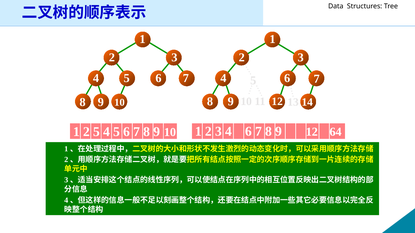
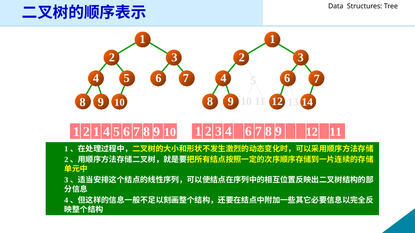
12 64: 64 -> 11
2 5: 5 -> 1
